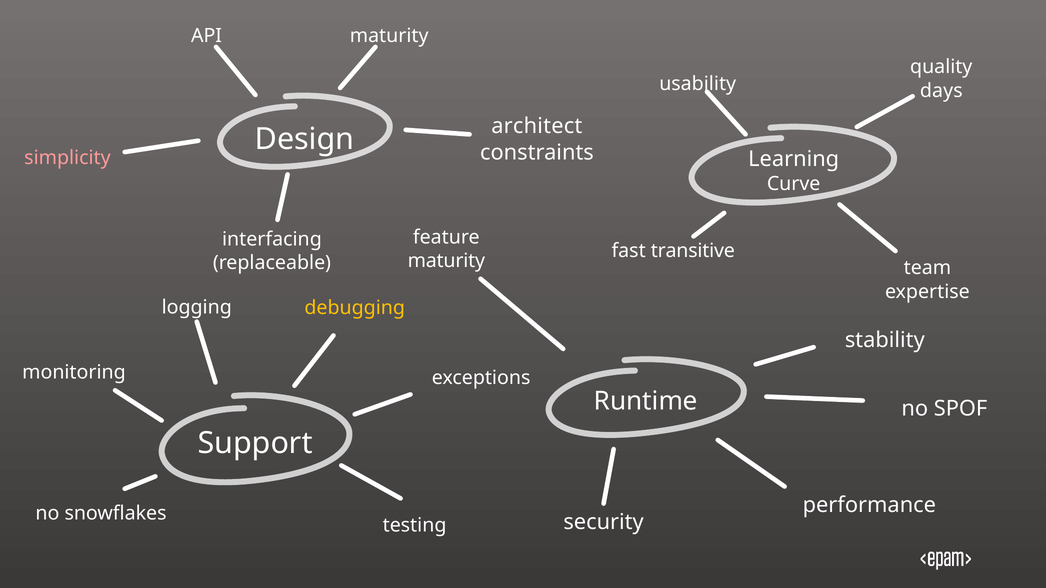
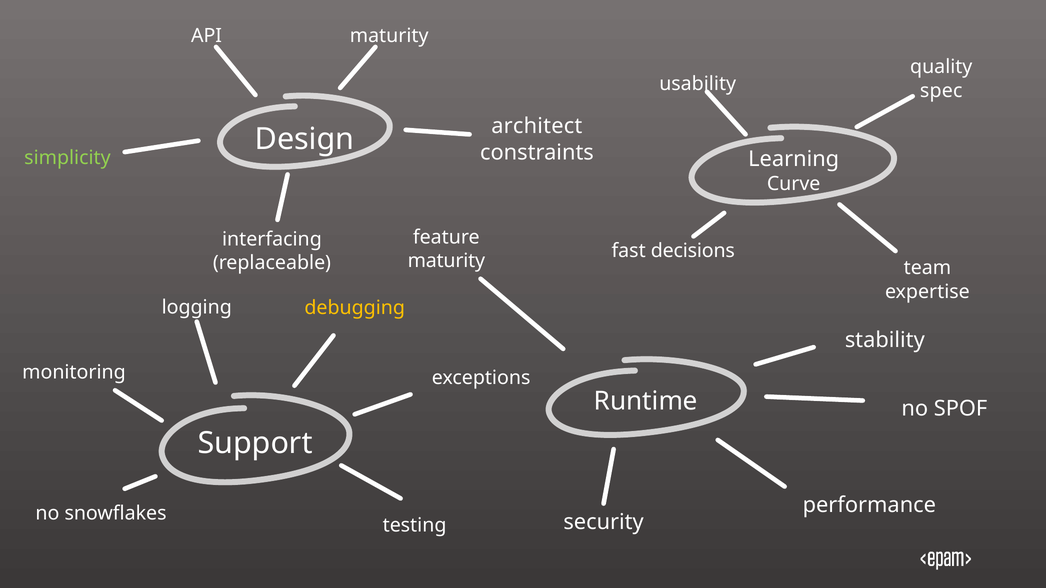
days: days -> spec
simplicity colour: pink -> light green
transitive: transitive -> decisions
